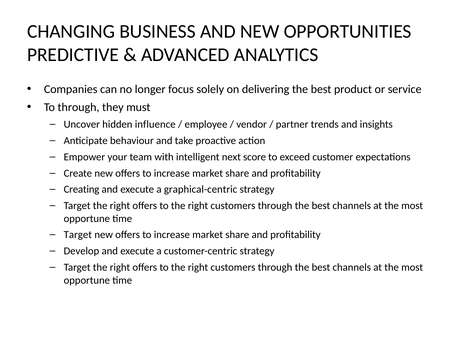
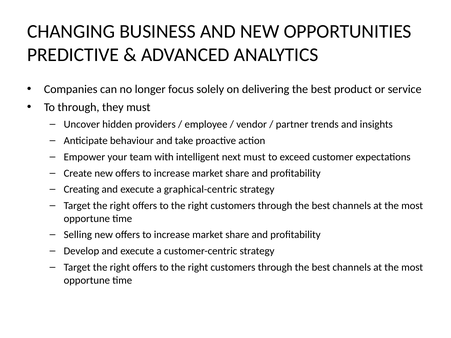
influence: influence -> providers
next score: score -> must
Target at (78, 235): Target -> Selling
